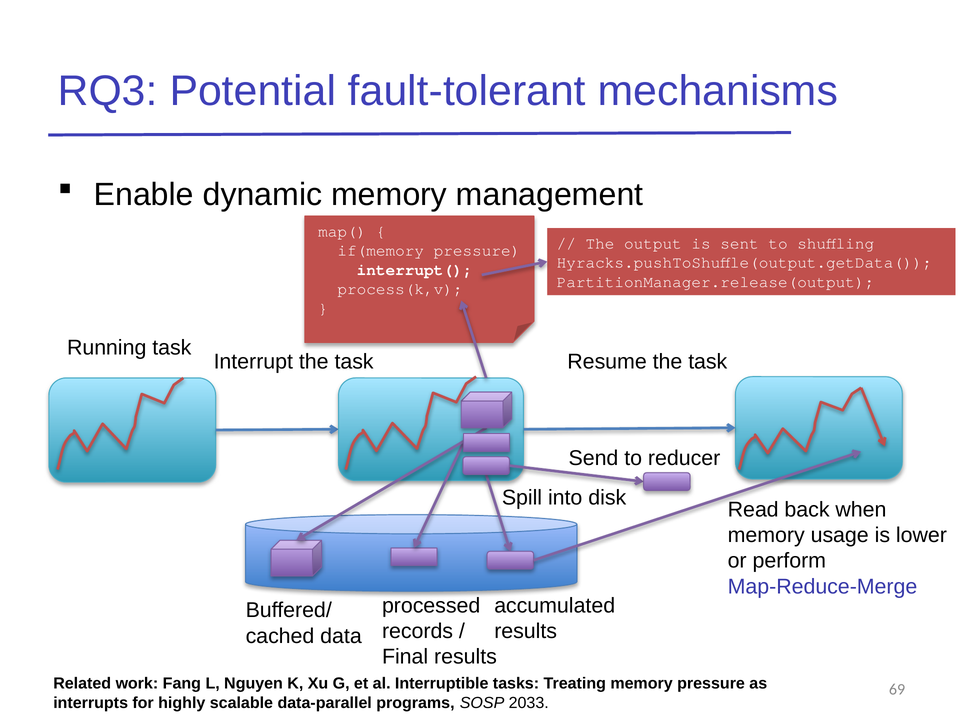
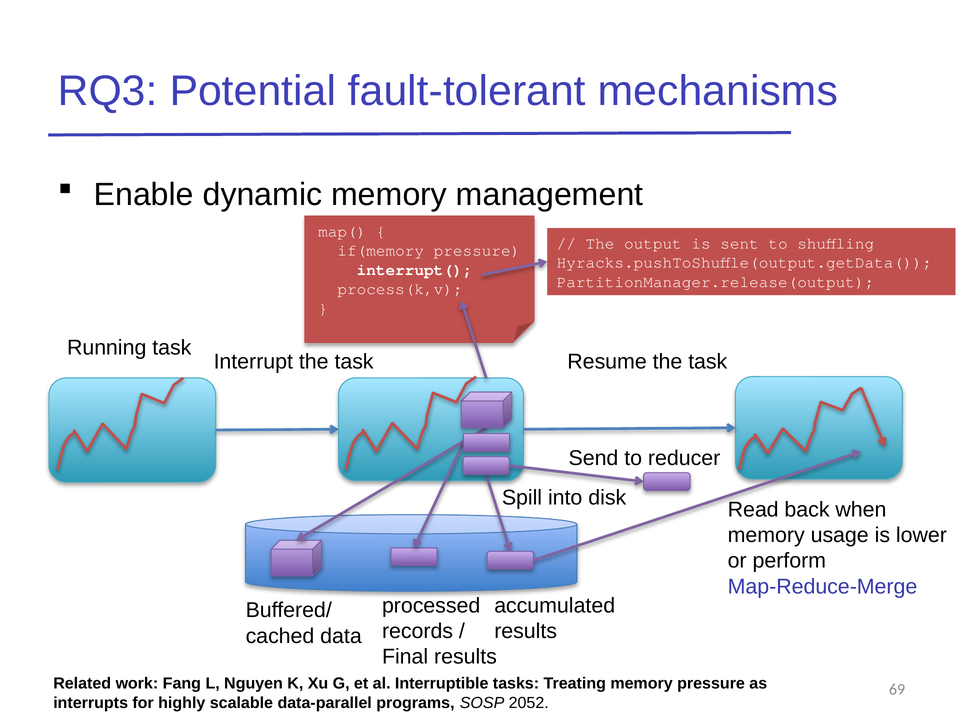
2033: 2033 -> 2052
